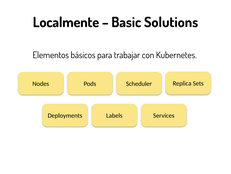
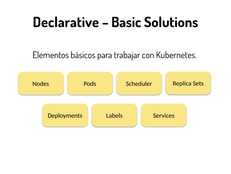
Localmente: Localmente -> Declarative
